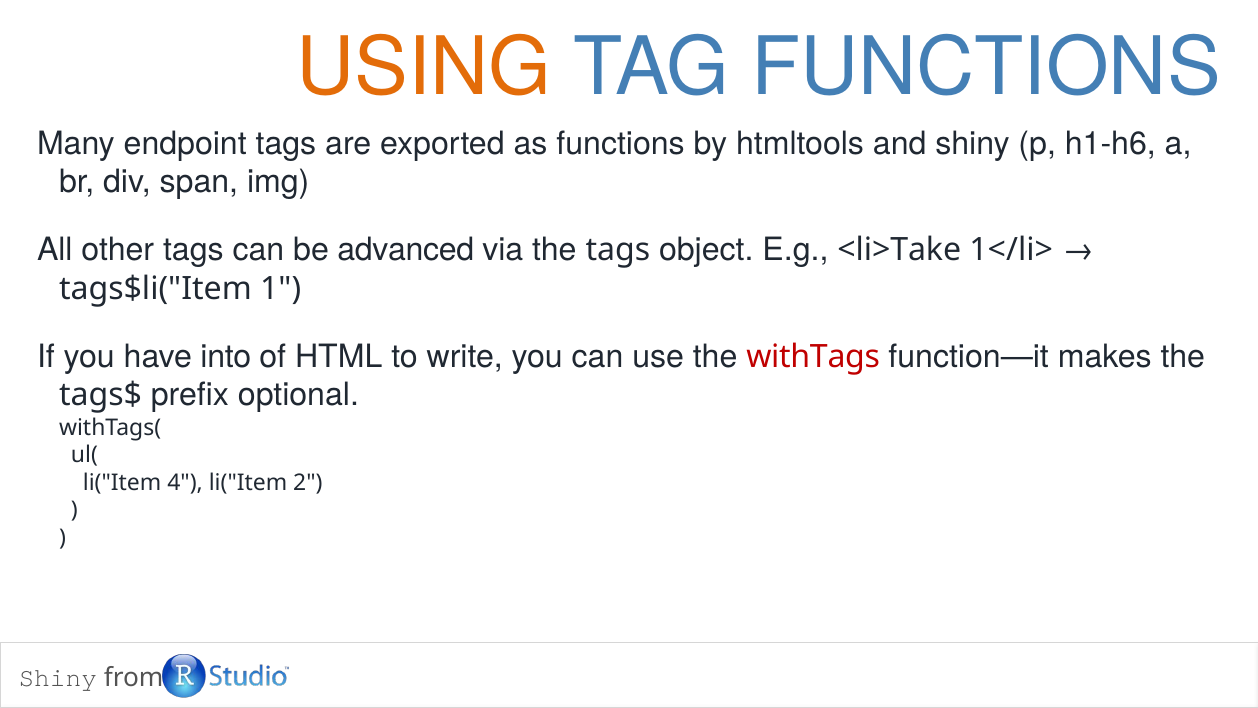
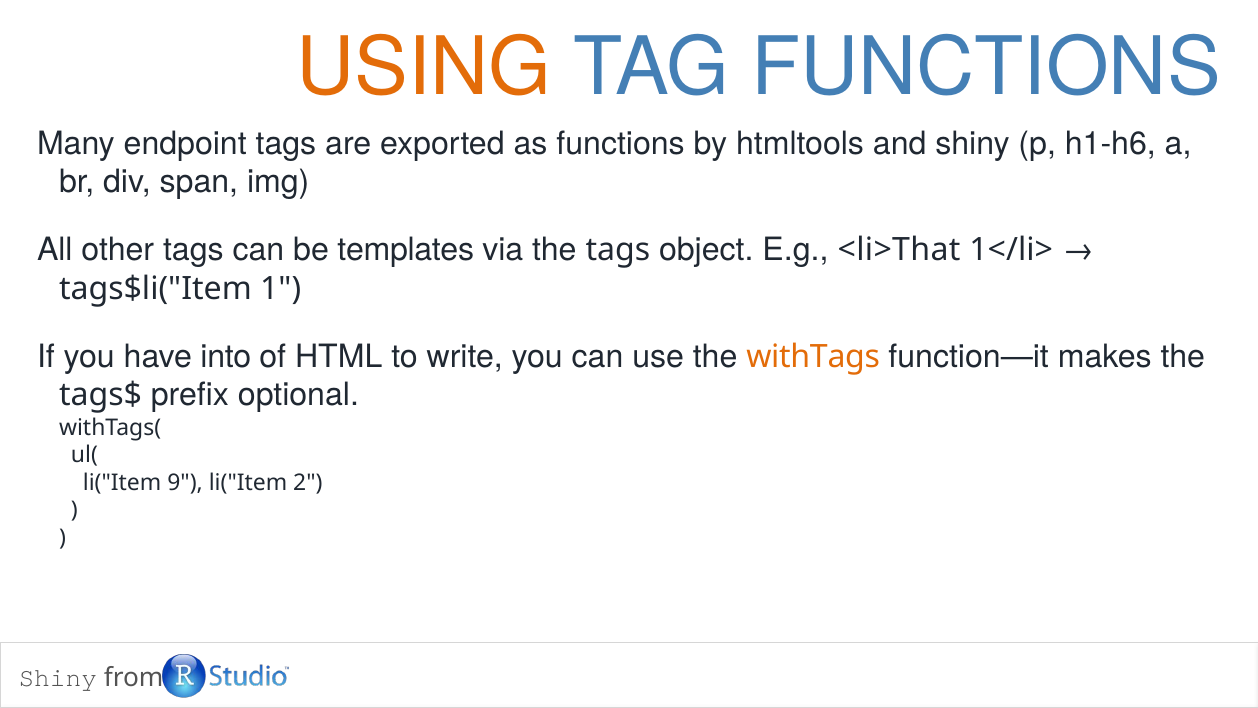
advanced: advanced -> templates
<li>Take: <li>Take -> <li>That
withTags colour: red -> orange
4: 4 -> 9
